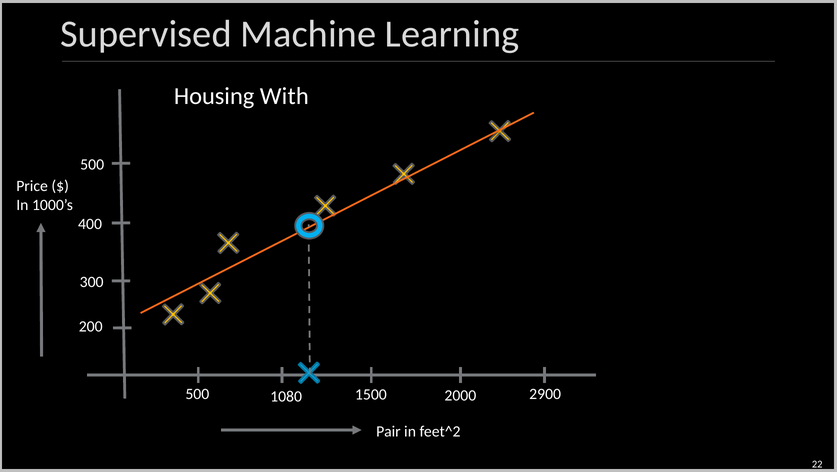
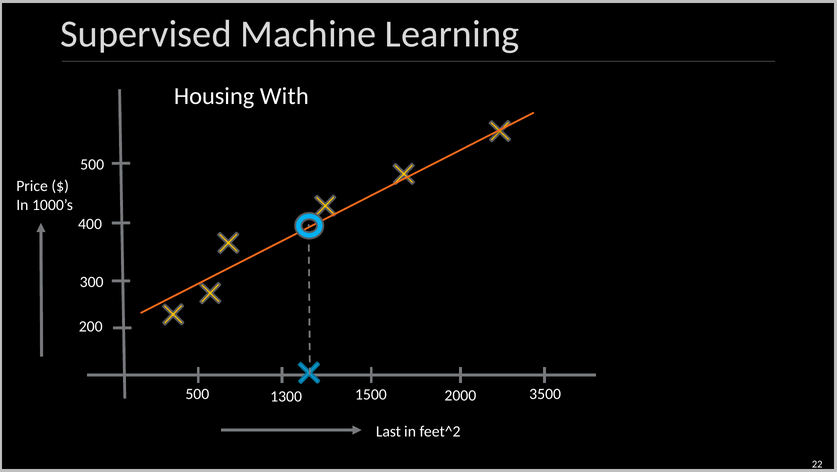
1080: 1080 -> 1300
2900: 2900 -> 3500
Pair: Pair -> Last
